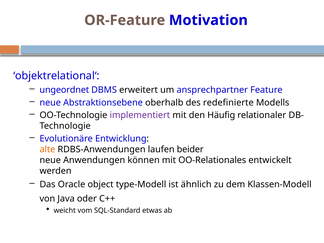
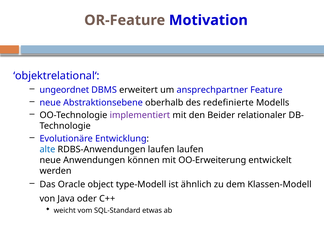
Häufig: Häufig -> Beider
alte colour: orange -> blue
laufen beider: beider -> laufen
OO-Relationales: OO-Relationales -> OO-Erweiterung
